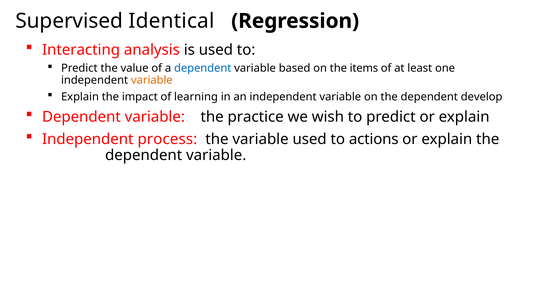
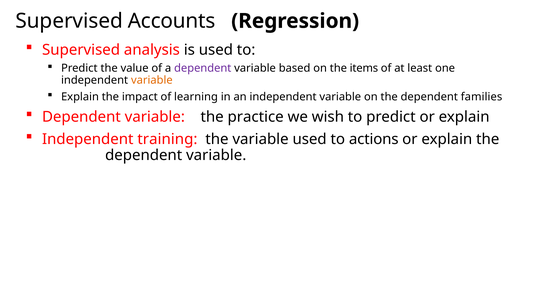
Identical: Identical -> Accounts
Interacting at (81, 50): Interacting -> Supervised
dependent at (203, 68) colour: blue -> purple
develop: develop -> families
process: process -> training
